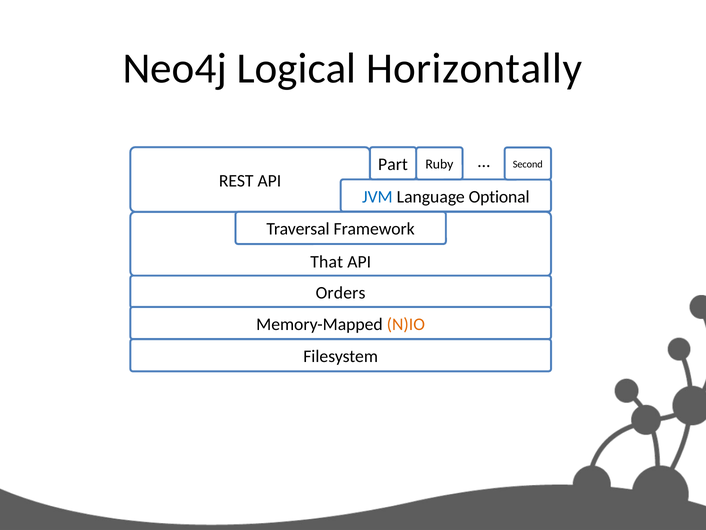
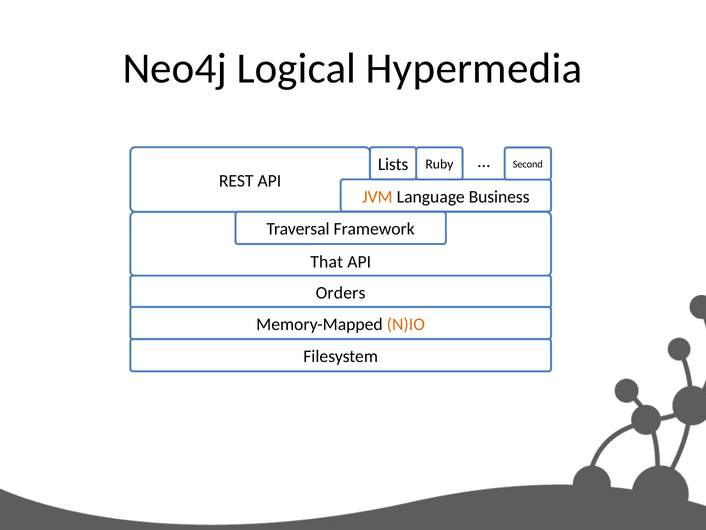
Horizontally: Horizontally -> Hypermedia
Part: Part -> Lists
JVM colour: blue -> orange
Optional: Optional -> Business
